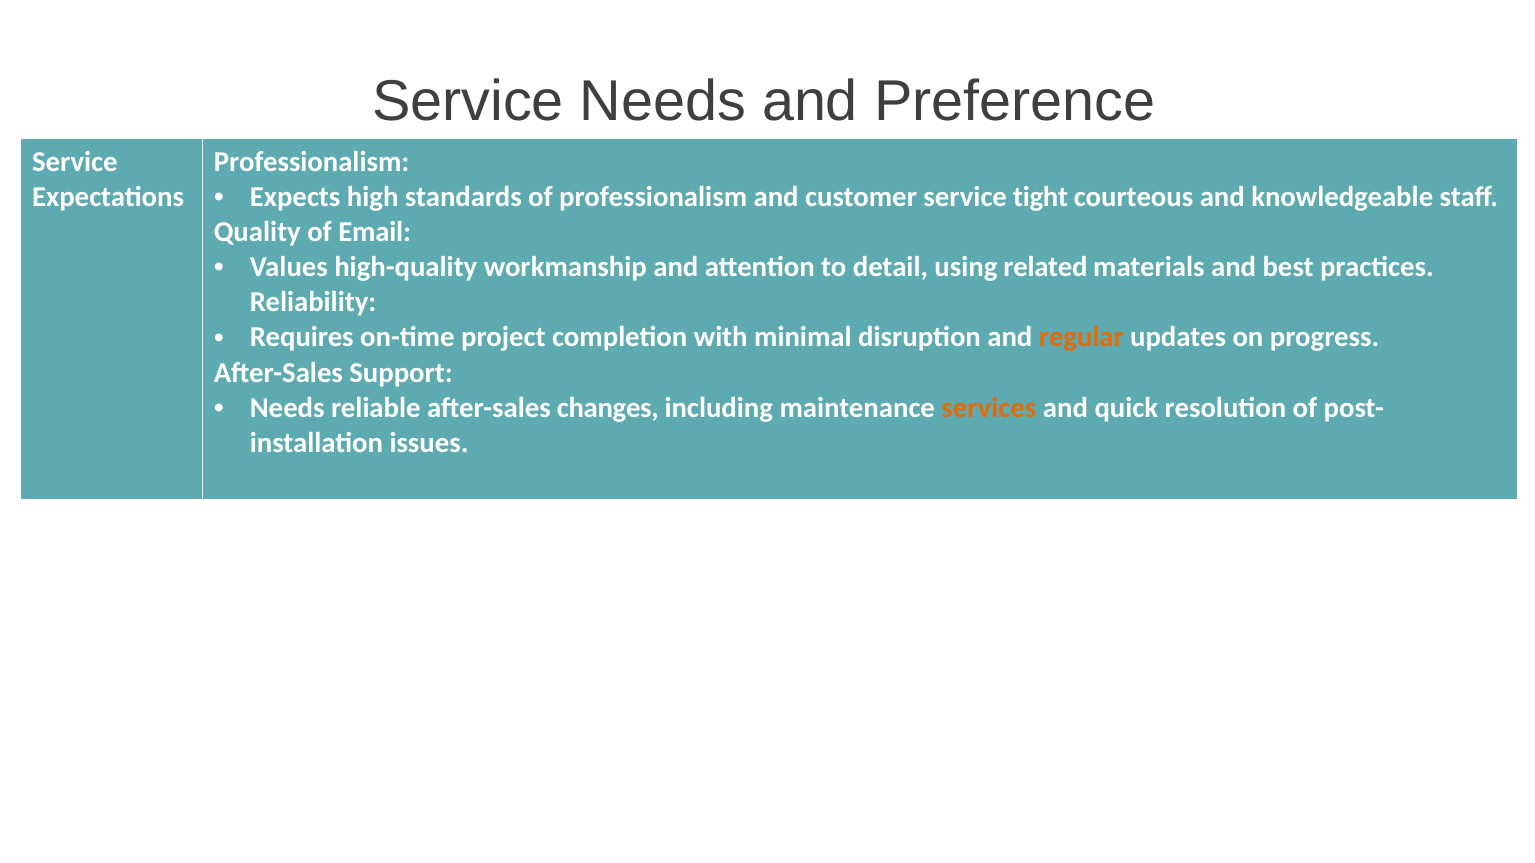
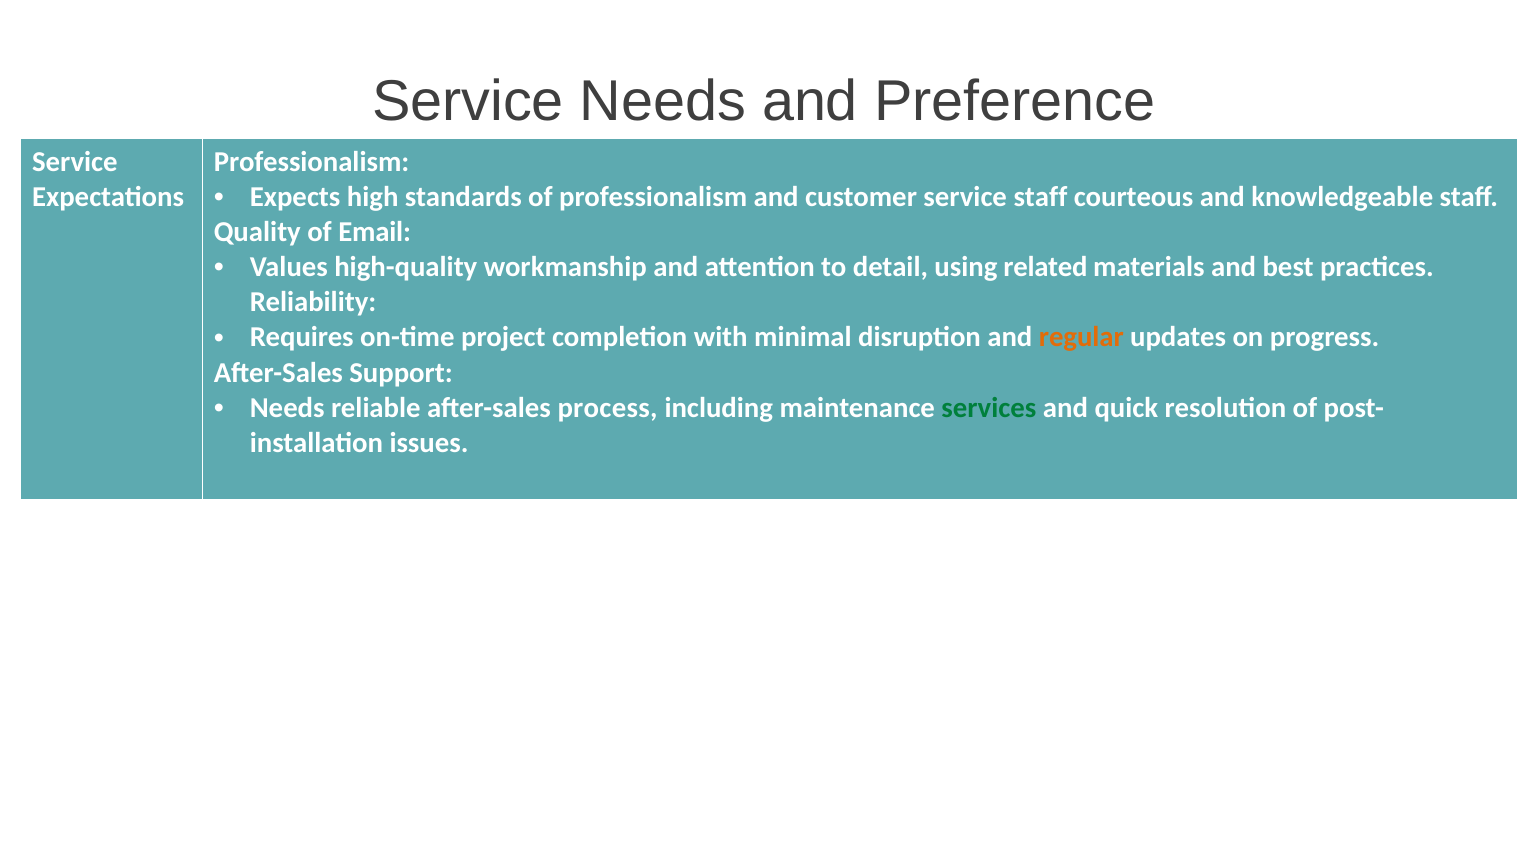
service tight: tight -> staff
changes: changes -> process
services colour: orange -> green
